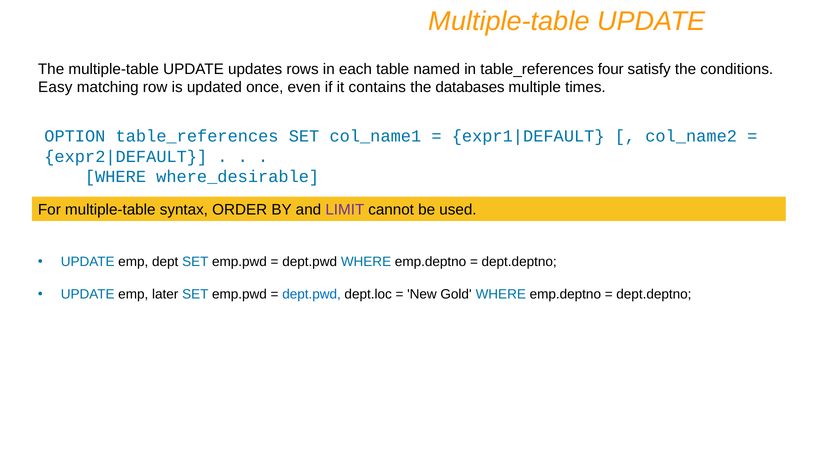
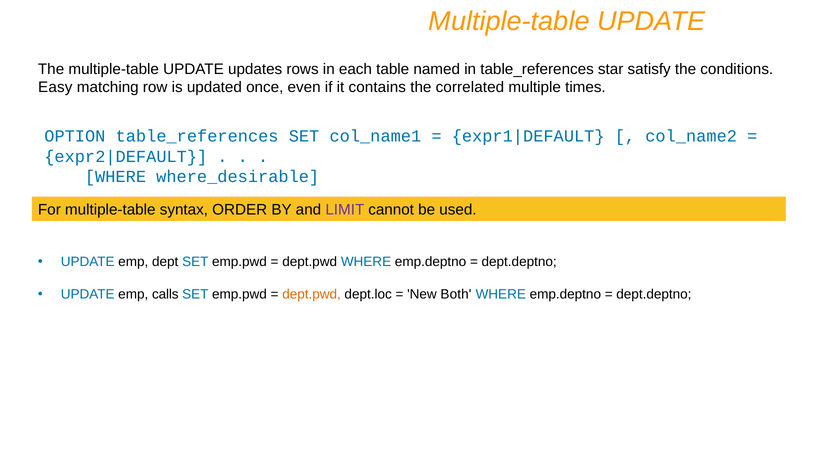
four: four -> star
databases: databases -> correlated
later: later -> calls
dept.pwd at (312, 295) colour: blue -> orange
Gold: Gold -> Both
